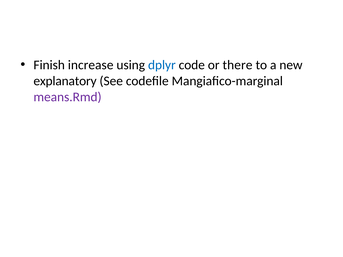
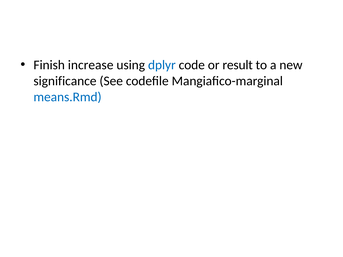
there: there -> result
explanatory: explanatory -> significance
means.Rmd colour: purple -> blue
